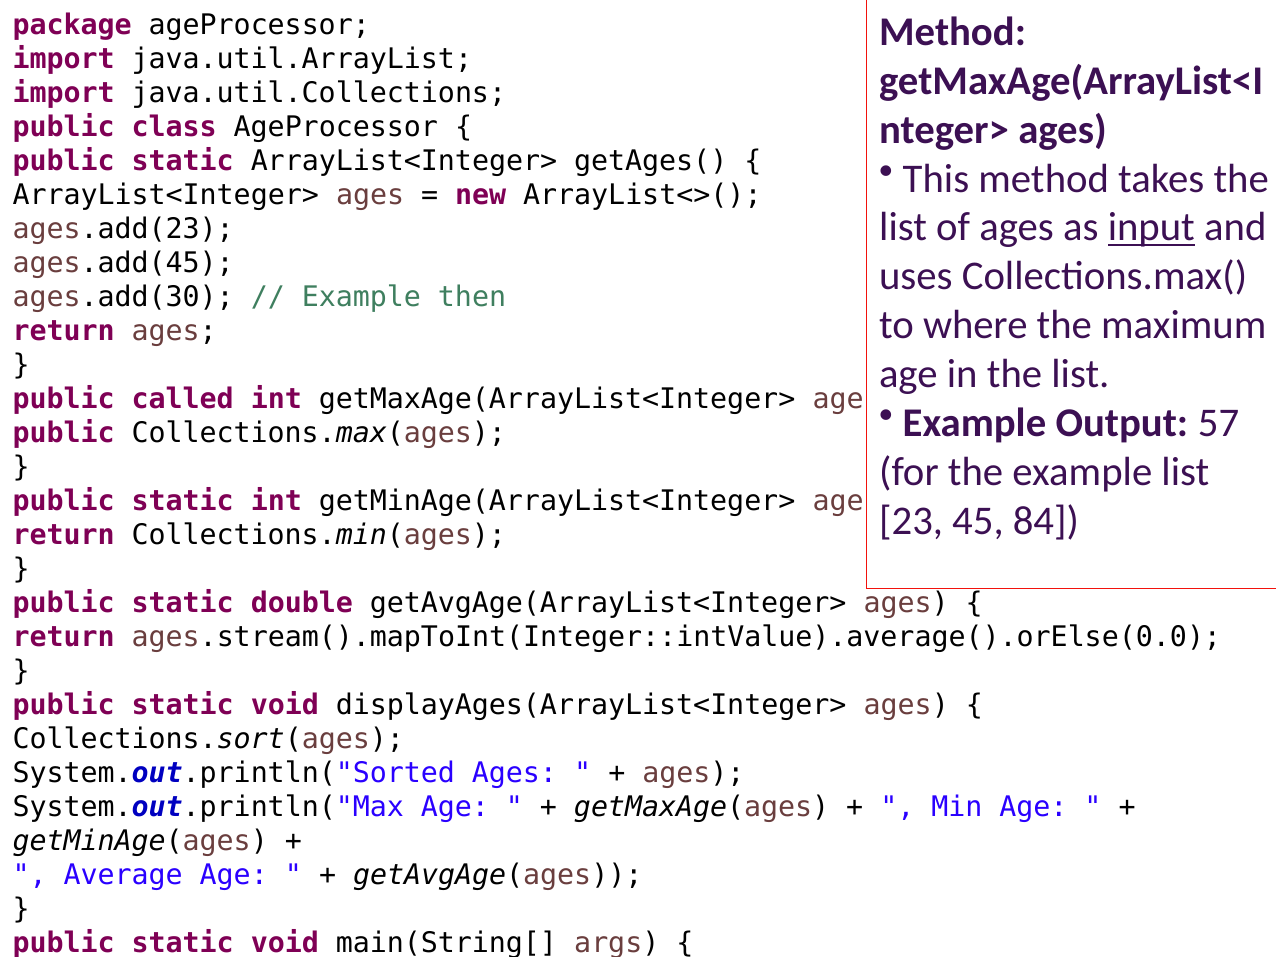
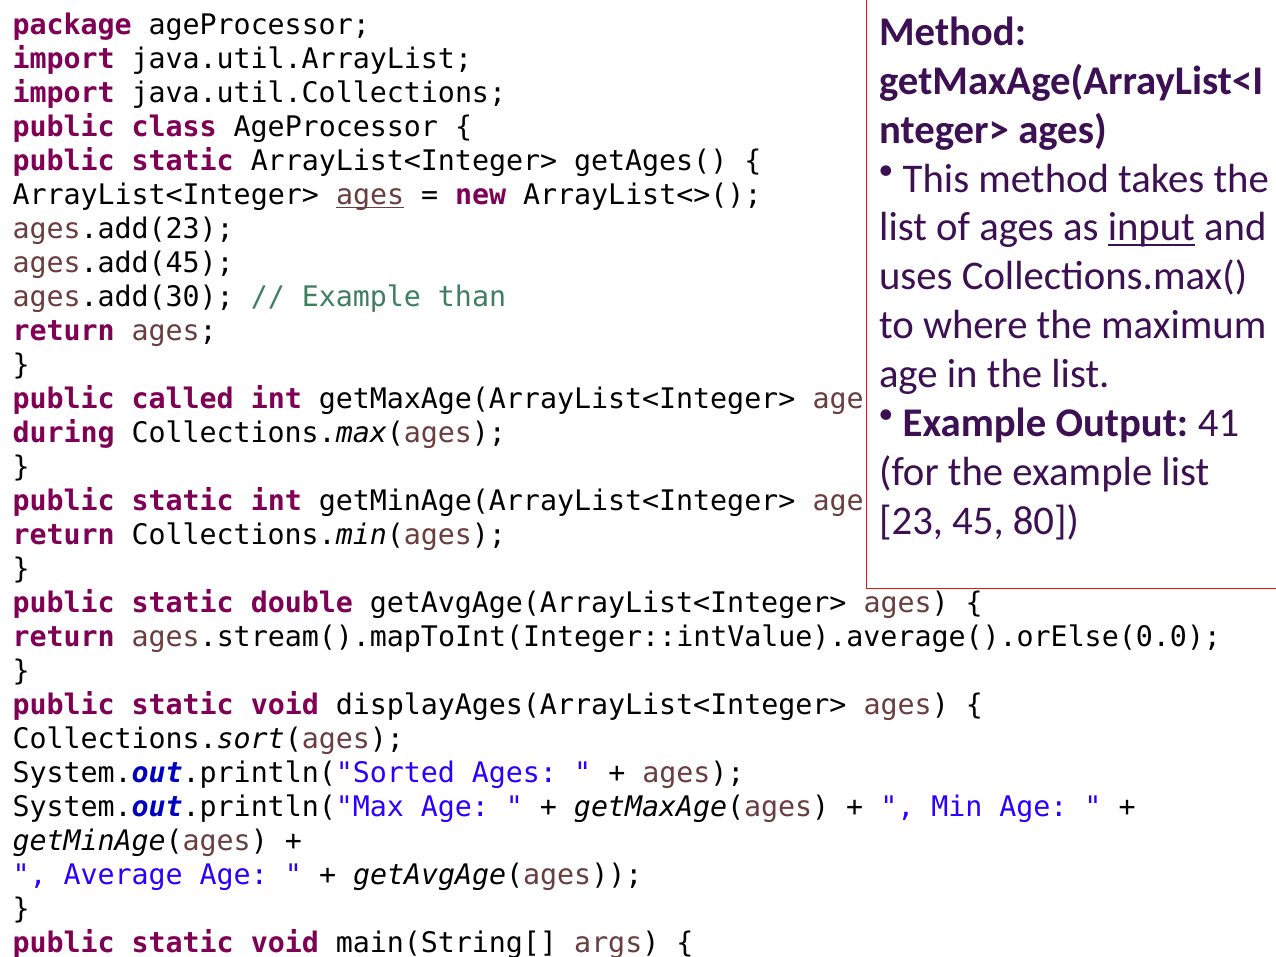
ages at (370, 195) underline: none -> present
then: then -> than
57: 57 -> 41
public at (64, 433): public -> during
84: 84 -> 80
